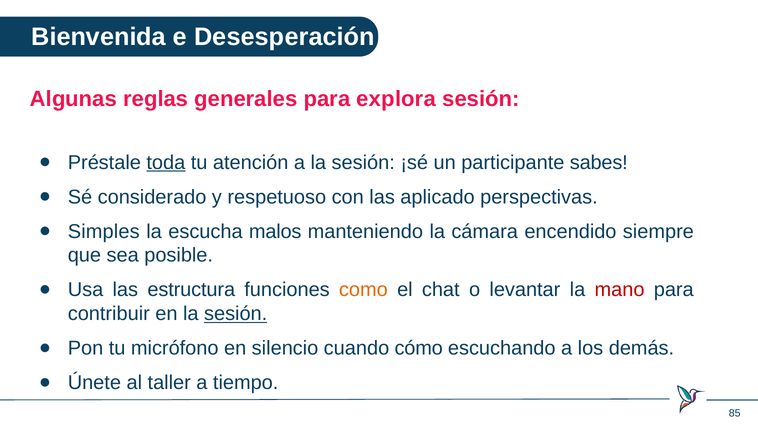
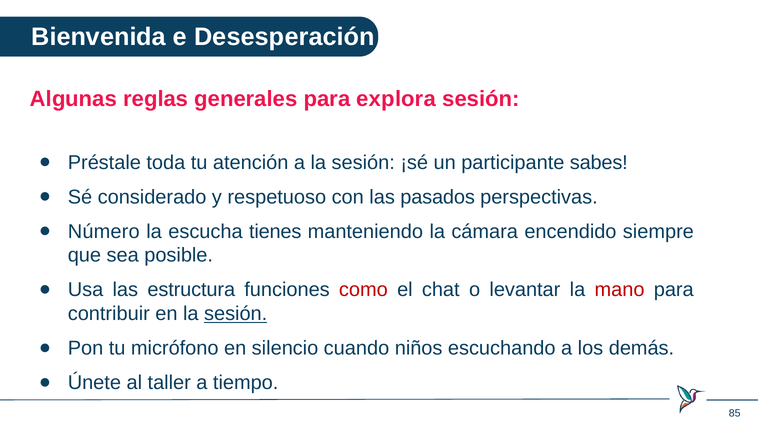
toda underline: present -> none
aplicado: aplicado -> pasados
Simples: Simples -> Número
malos: malos -> tienes
como colour: orange -> red
cómo: cómo -> niños
